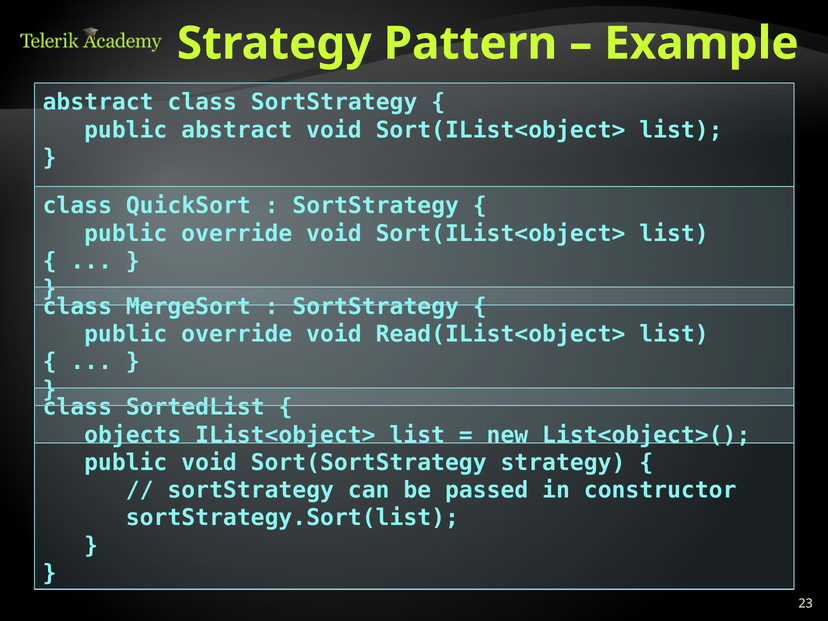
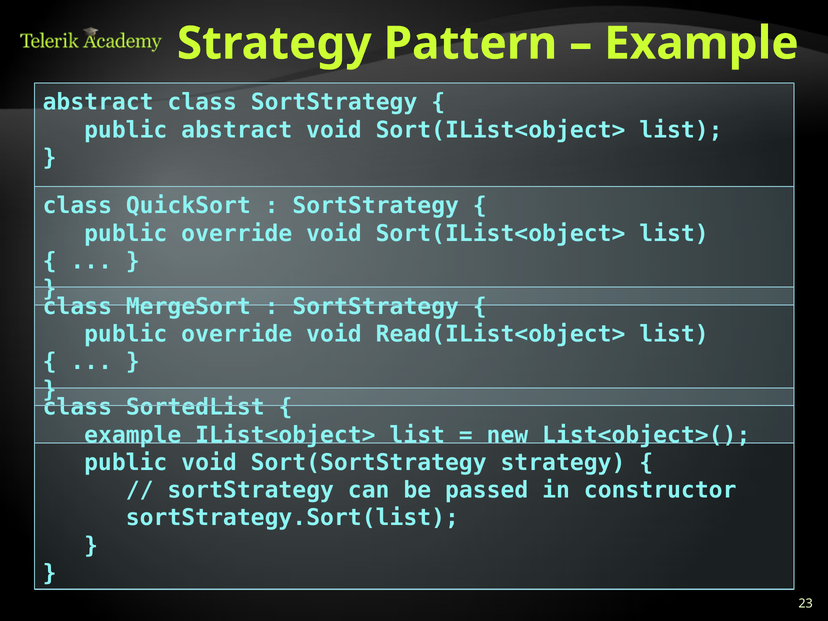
objects at (133, 435): objects -> example
